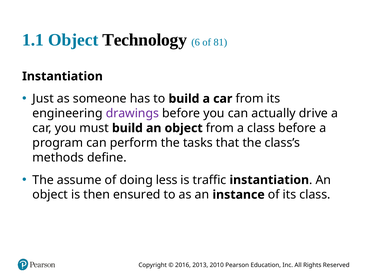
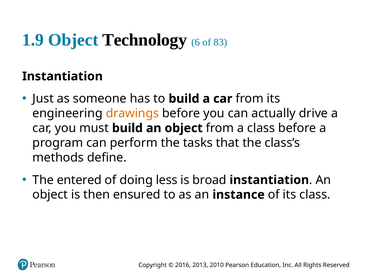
1.1: 1.1 -> 1.9
81: 81 -> 83
drawings colour: purple -> orange
assume: assume -> entered
traffic: traffic -> broad
